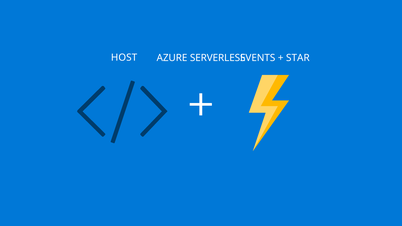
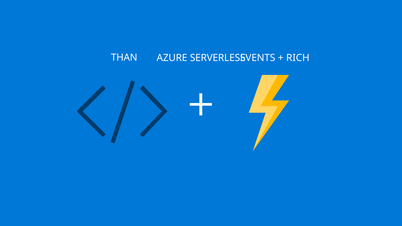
HOST: HOST -> THAN
STAR: STAR -> RICH
